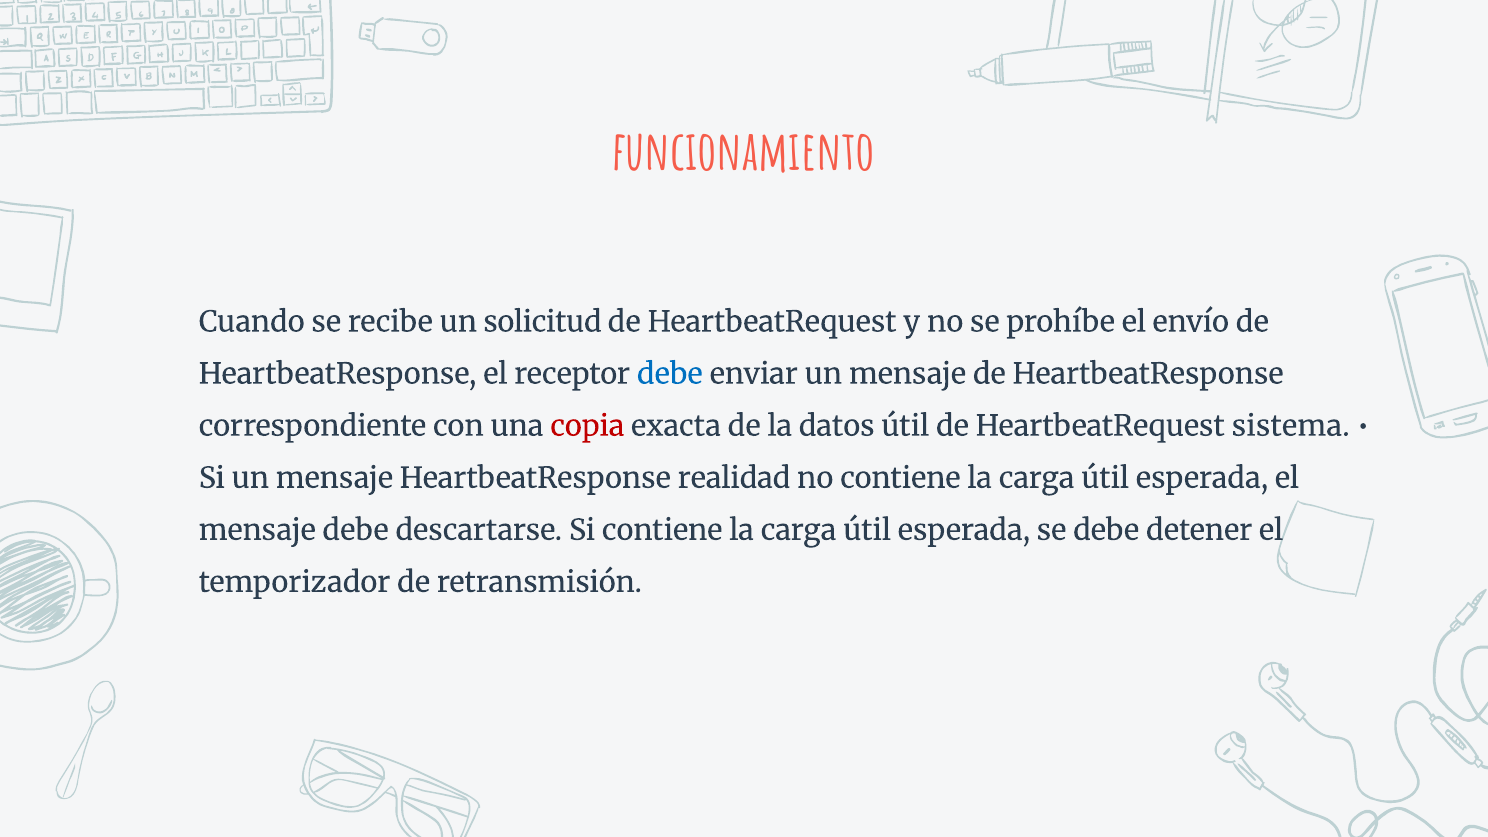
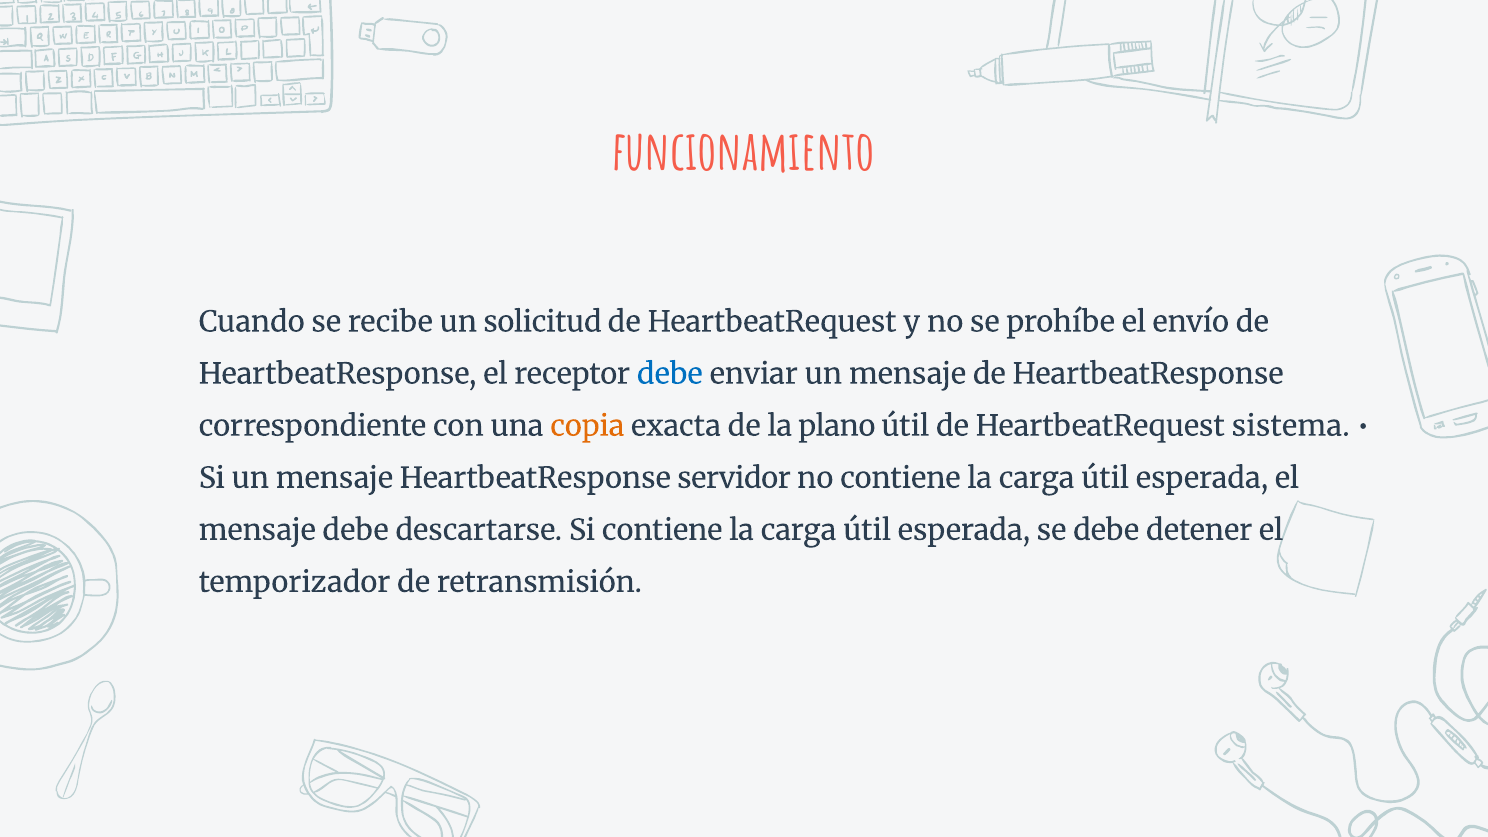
copia colour: red -> orange
datos: datos -> plano
realidad: realidad -> servidor
